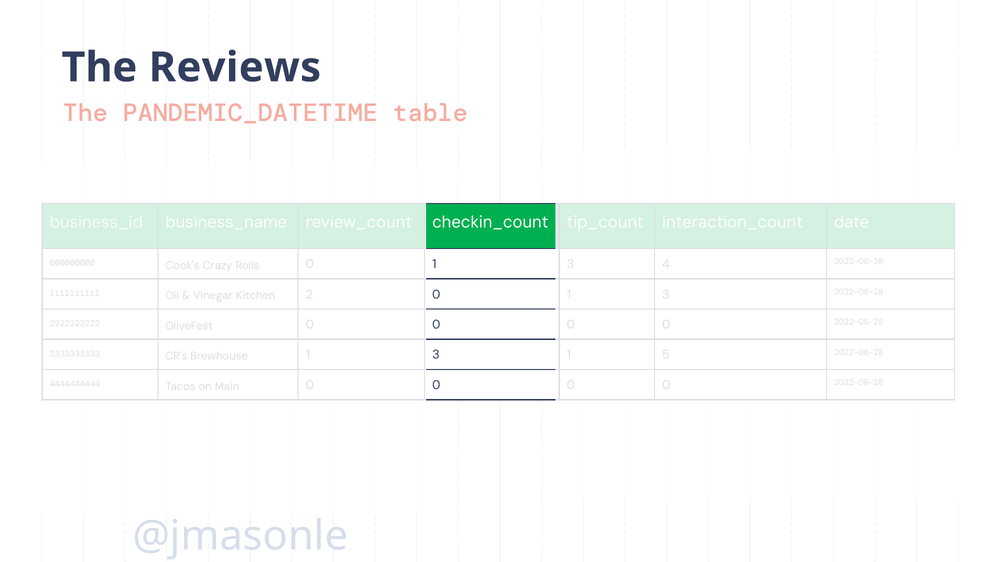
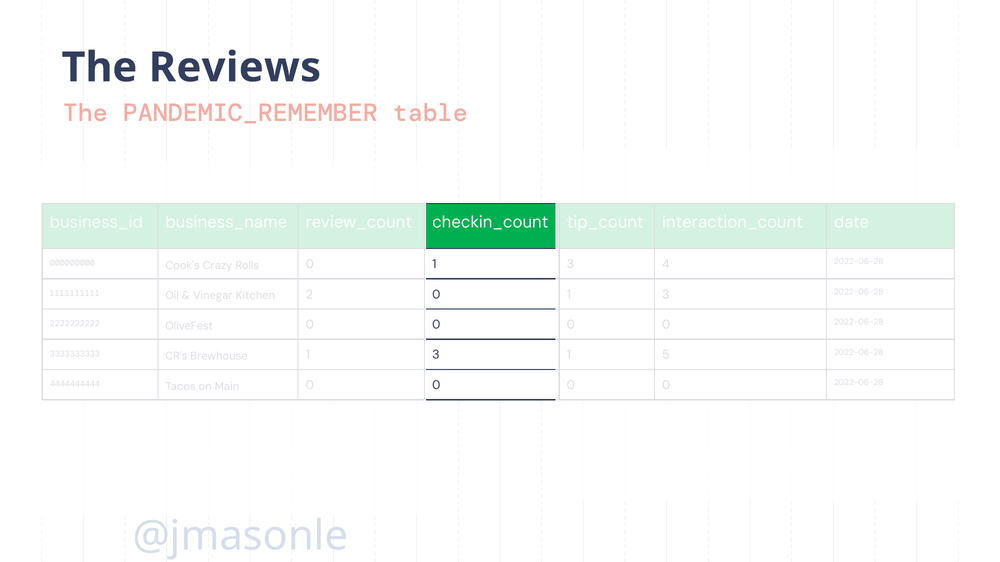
PANDEMIC_DATETIME: PANDEMIC_DATETIME -> PANDEMIC_REMEMBER
